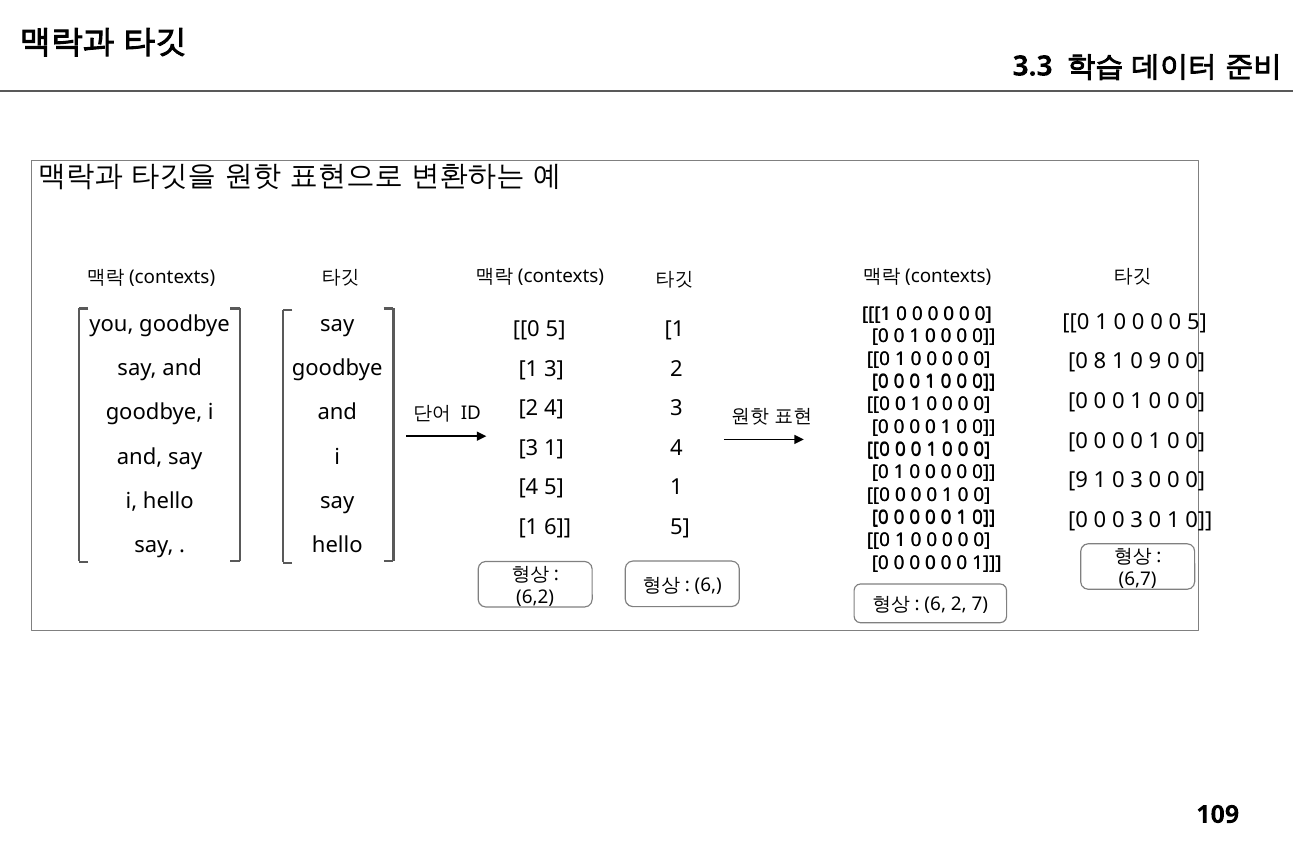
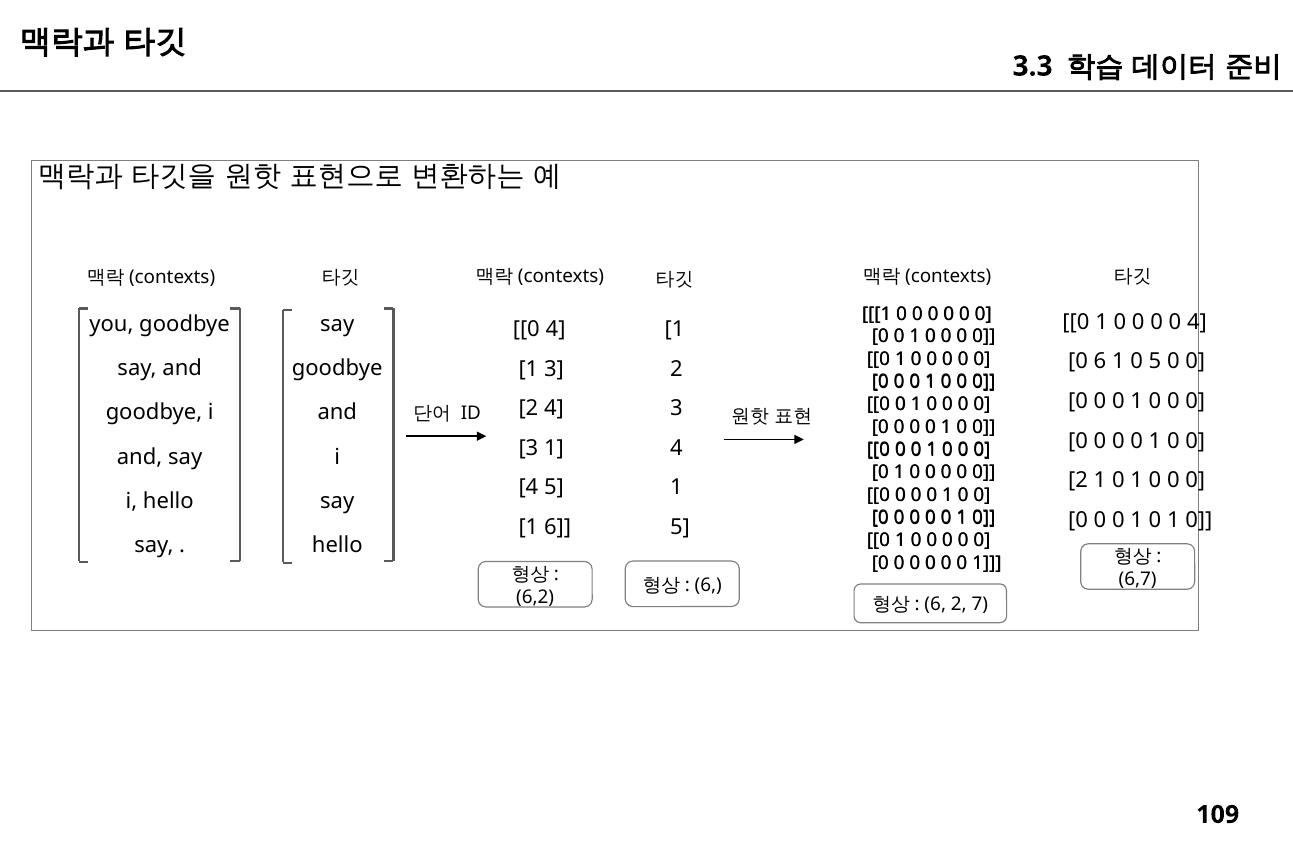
0 0 5: 5 -> 4
5 at (556, 329): 5 -> 4
0 8: 8 -> 6
1 0 9: 9 -> 5
9 at (1078, 481): 9 -> 2
3 at (1137, 481): 3 -> 1
3 at (1137, 520): 3 -> 1
